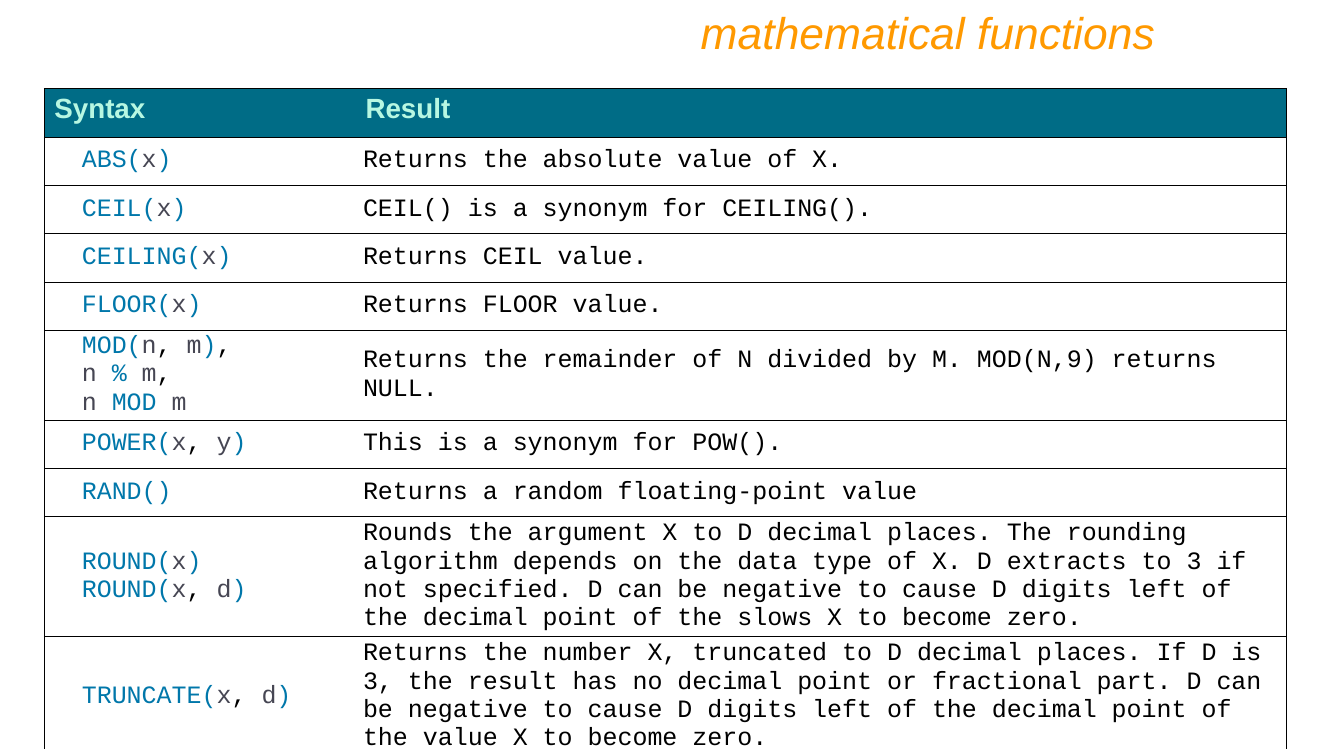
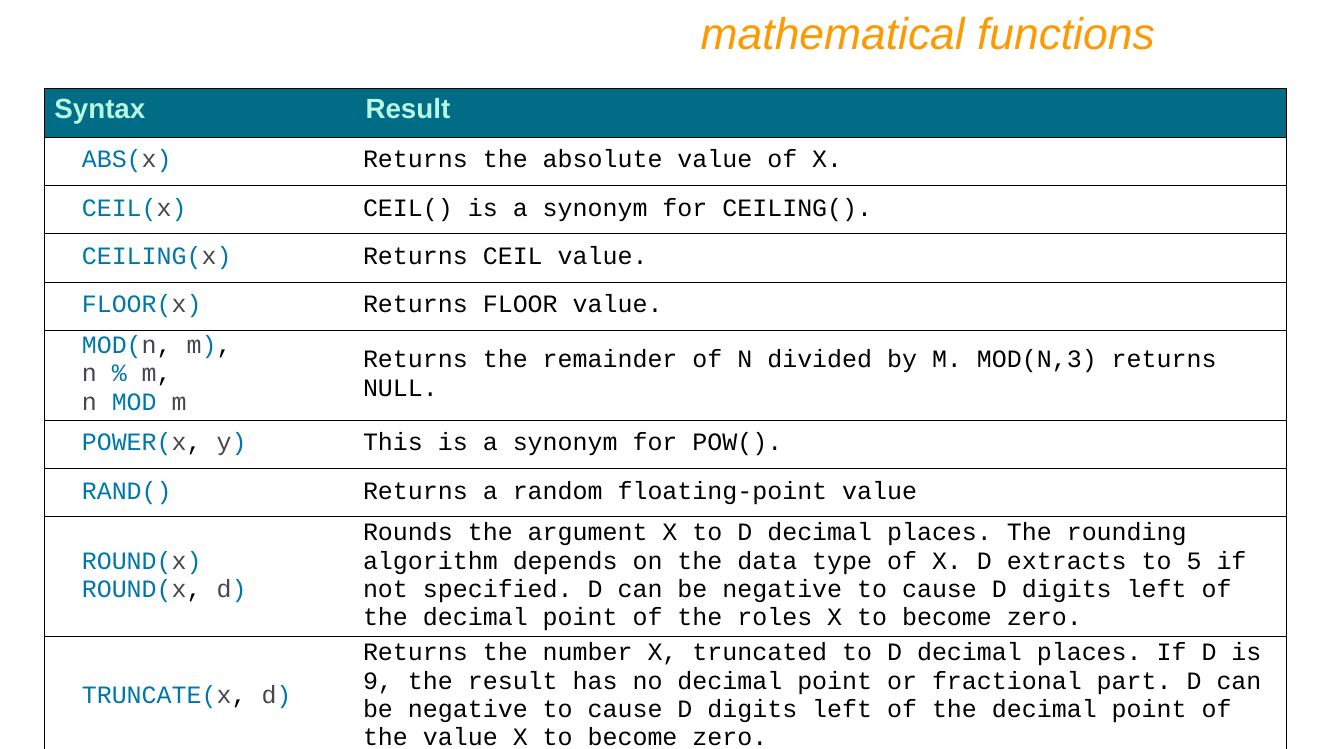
MOD(N,9: MOD(N,9 -> MOD(N,3
to 3: 3 -> 5
slows: slows -> roles
3 at (378, 681): 3 -> 9
